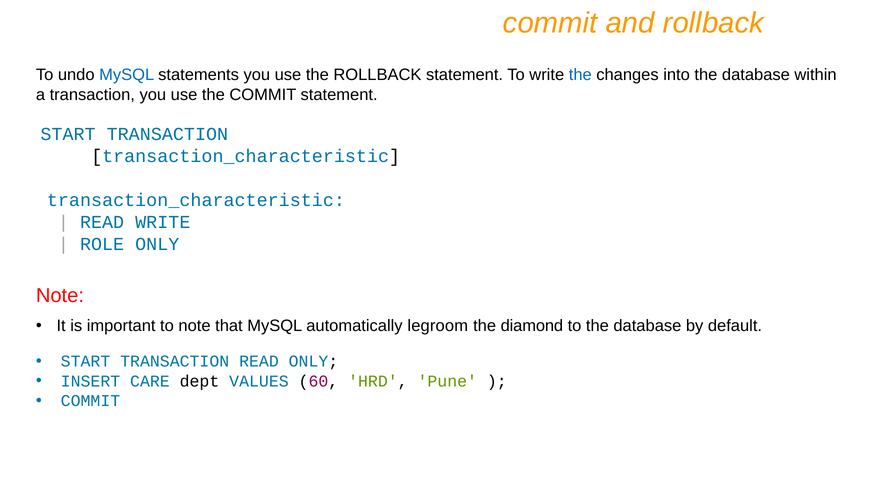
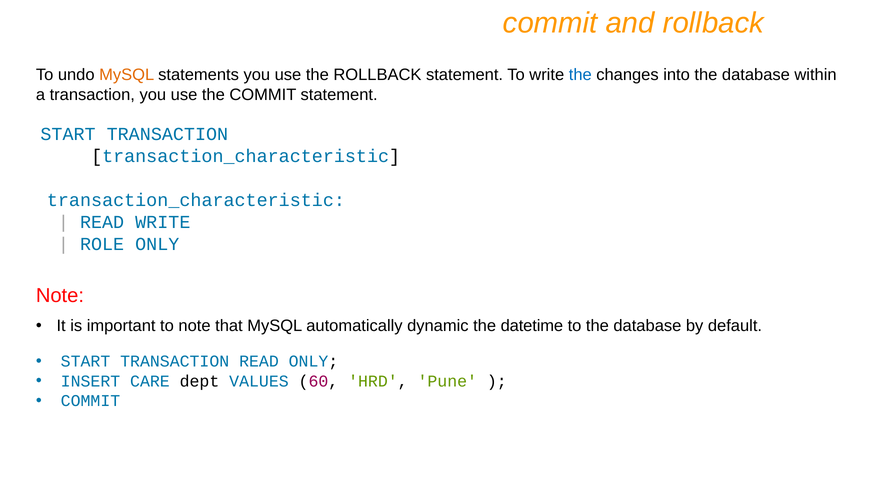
MySQL at (127, 75) colour: blue -> orange
legroom: legroom -> dynamic
diamond: diamond -> datetime
